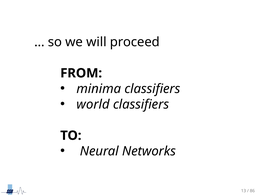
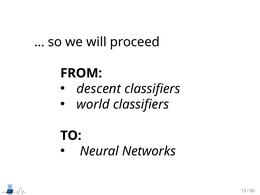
minima: minima -> descent
